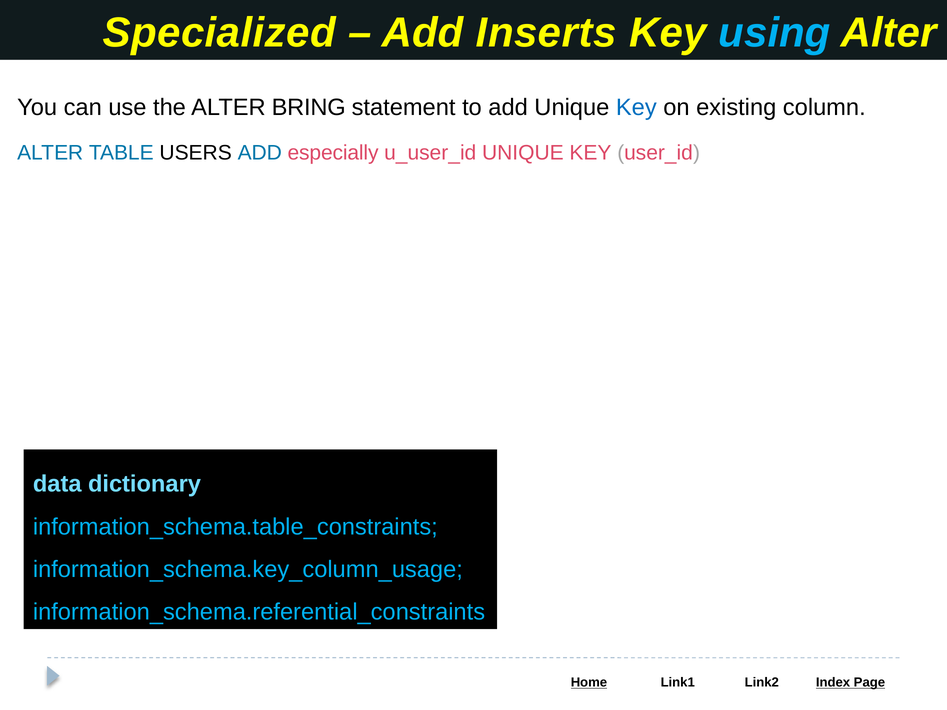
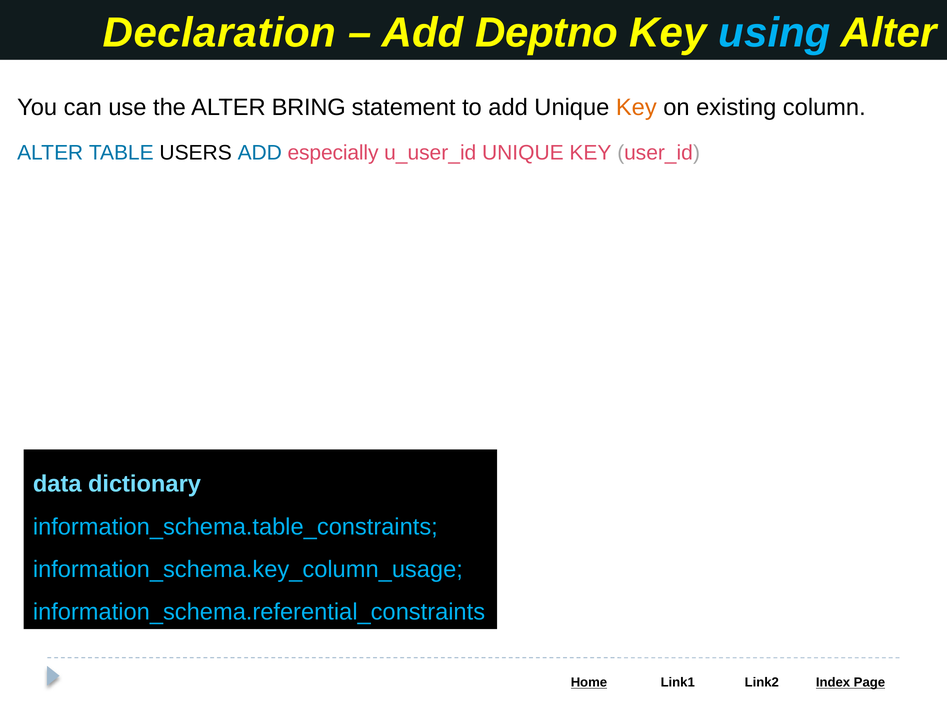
Specialized: Specialized -> Declaration
Inserts: Inserts -> Deptno
Key at (636, 107) colour: blue -> orange
